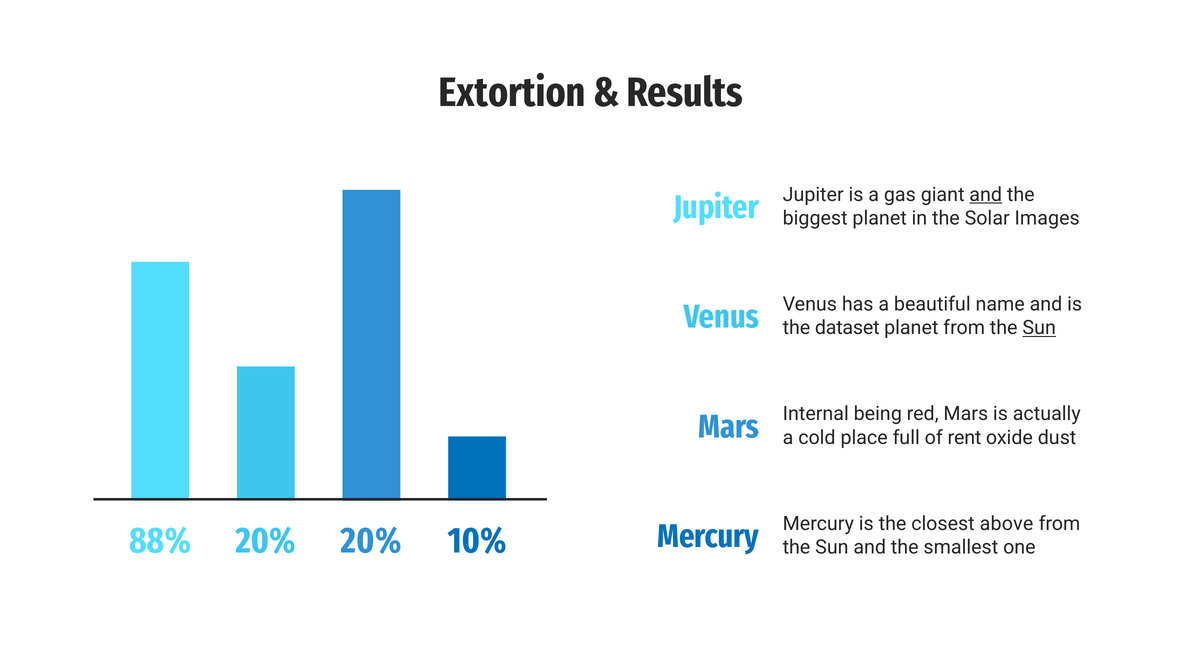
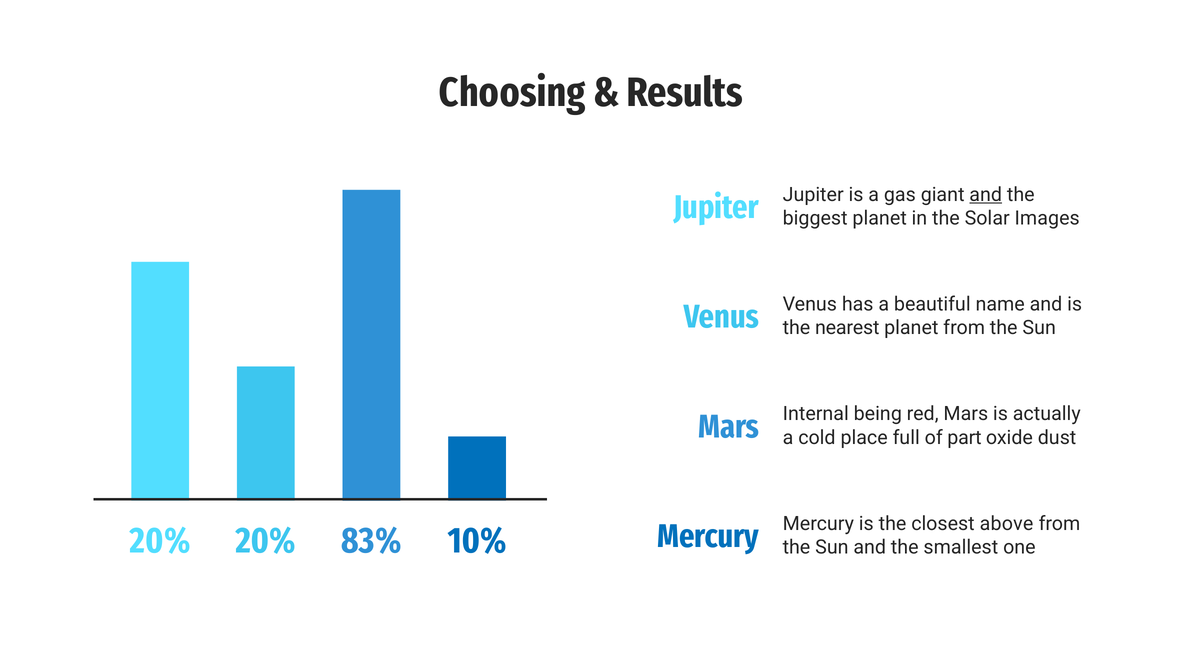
Extortion: Extortion -> Choosing
dataset: dataset -> nearest
Sun at (1039, 328) underline: present -> none
rent: rent -> part
88% at (160, 541): 88% -> 20%
20% 20%: 20% -> 83%
